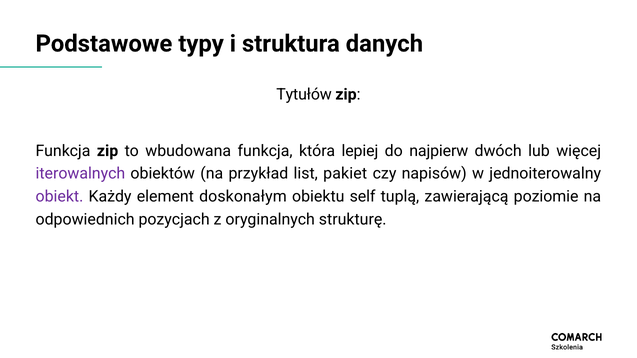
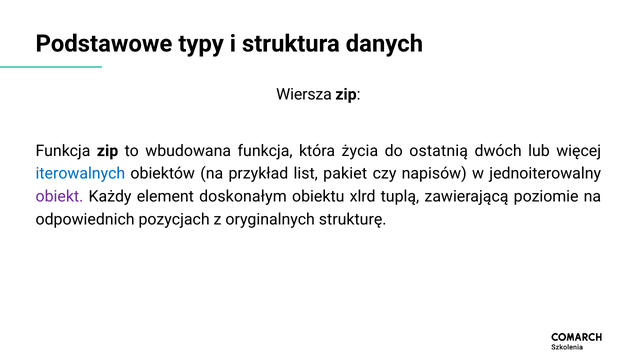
Tytułów: Tytułów -> Wiersza
lepiej: lepiej -> życia
najpierw: najpierw -> ostatnią
iterowalnych colour: purple -> blue
self: self -> xlrd
